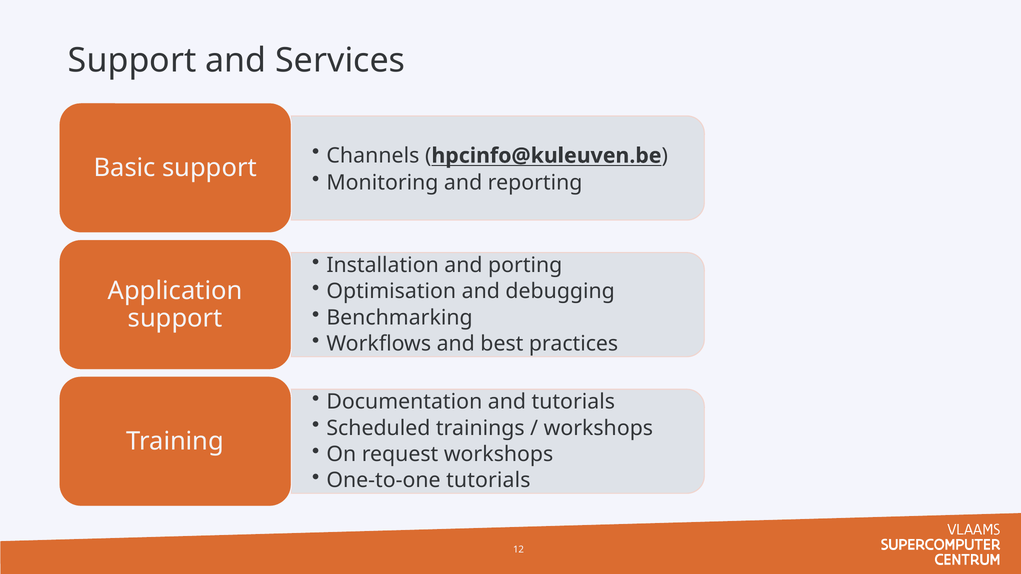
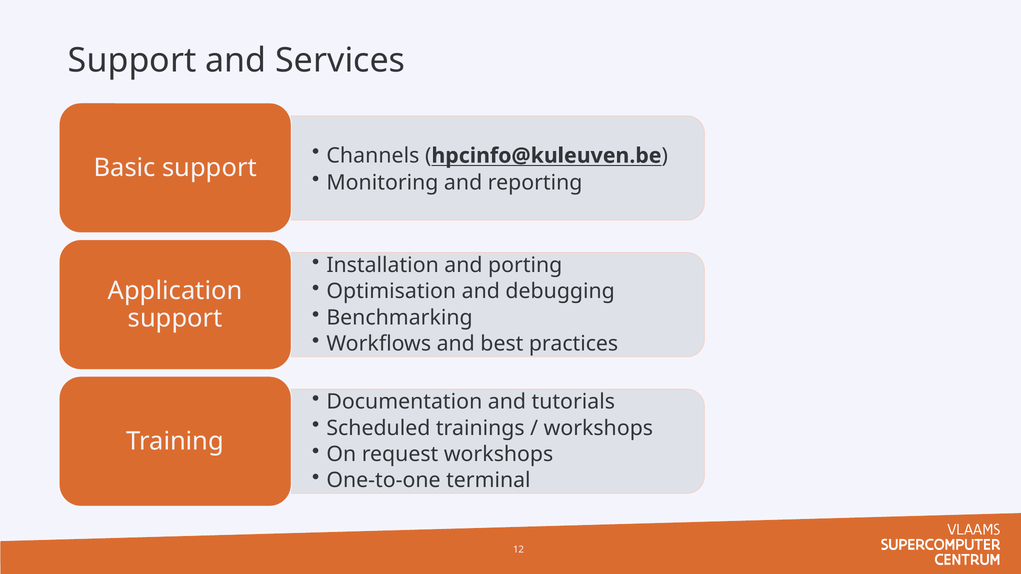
One-to-one tutorials: tutorials -> terminal
